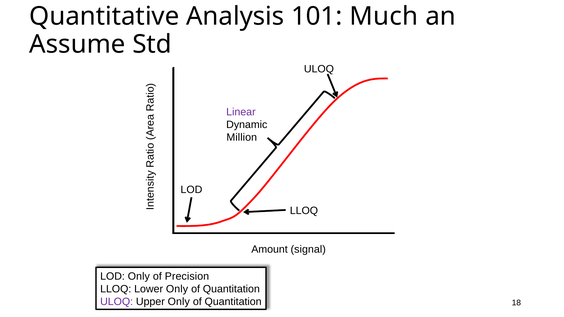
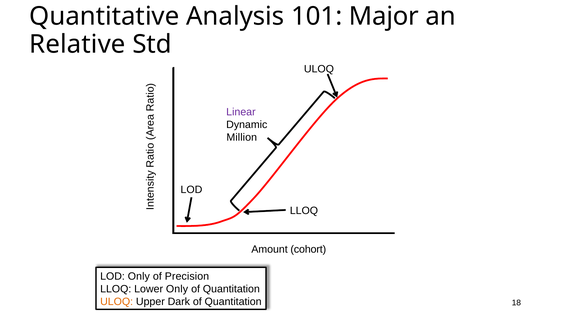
Much: Much -> Major
Assume: Assume -> Relative
signal: signal -> cohort
ULOQ at (117, 302) colour: purple -> orange
Upper Only: Only -> Dark
